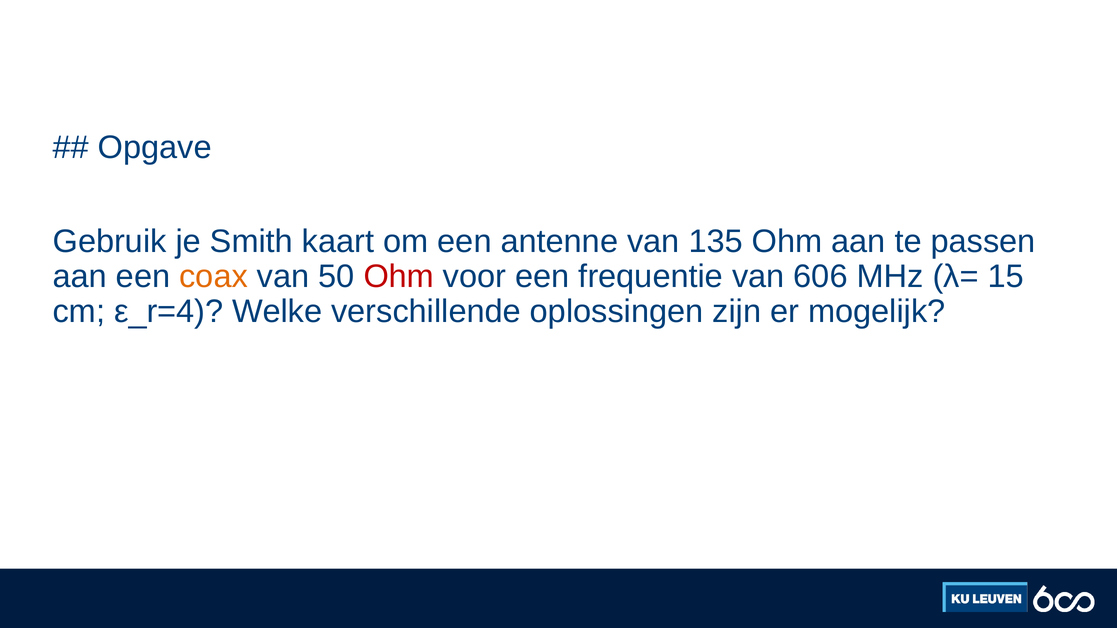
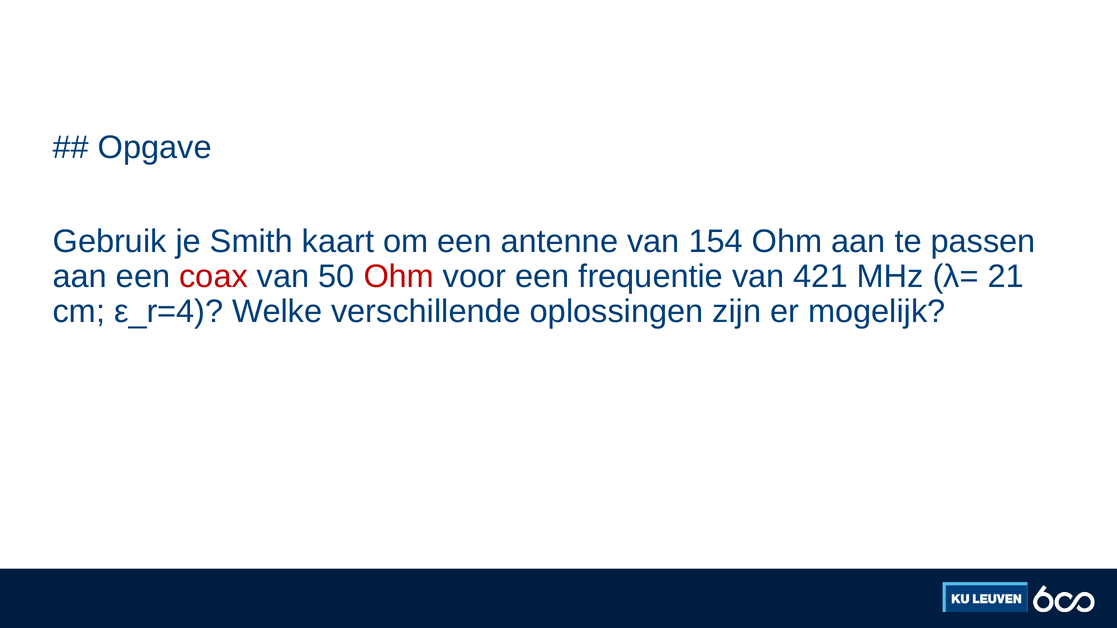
135: 135 -> 154
coax colour: orange -> red
606: 606 -> 421
15: 15 -> 21
